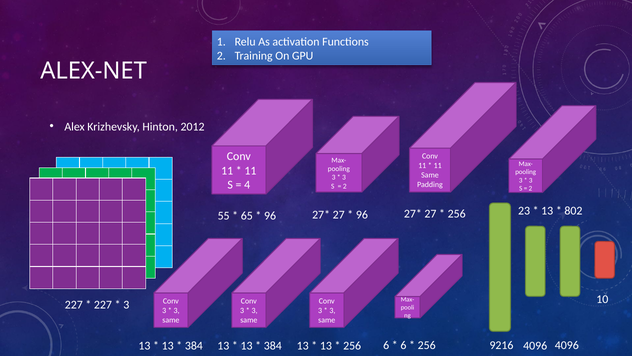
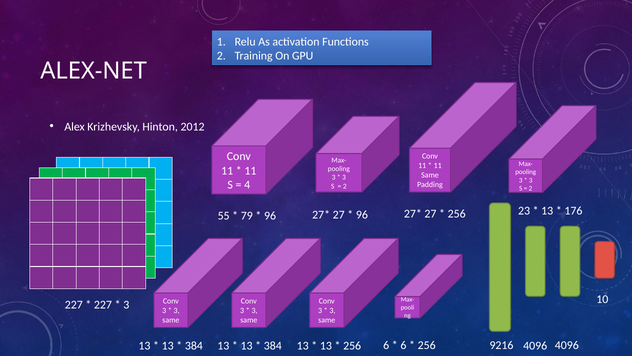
65: 65 -> 79
802: 802 -> 176
